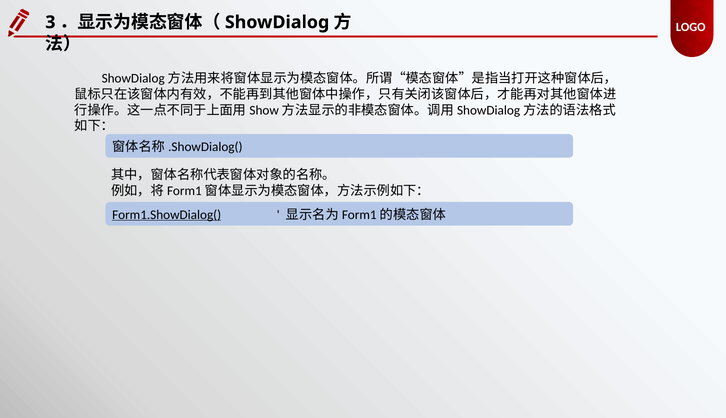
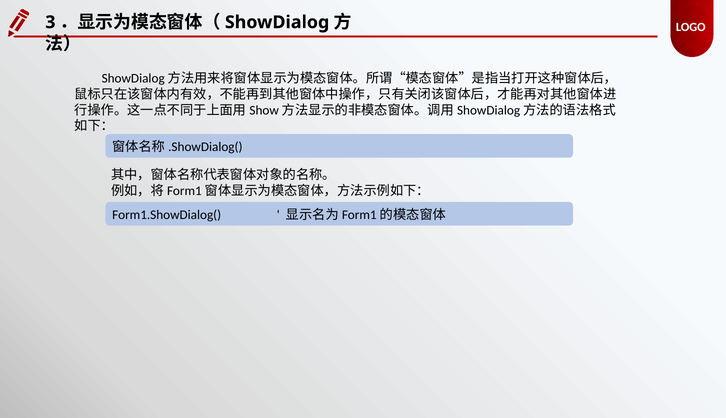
Form1.ShowDialog( underline: present -> none
